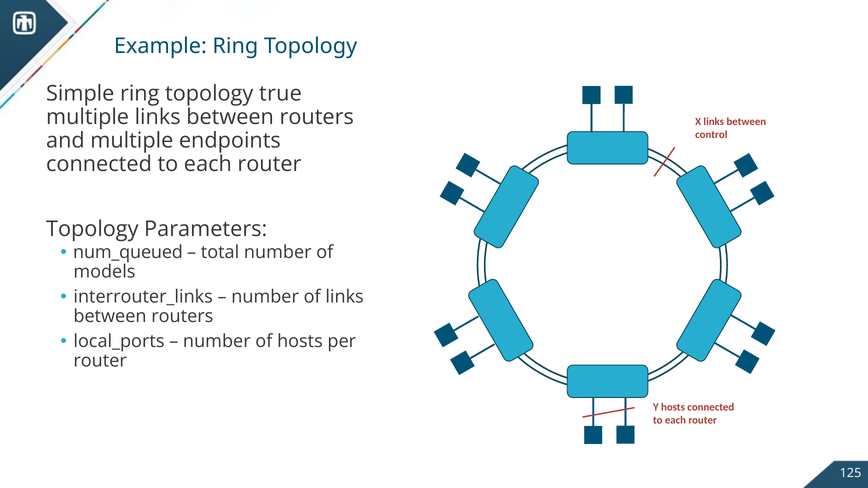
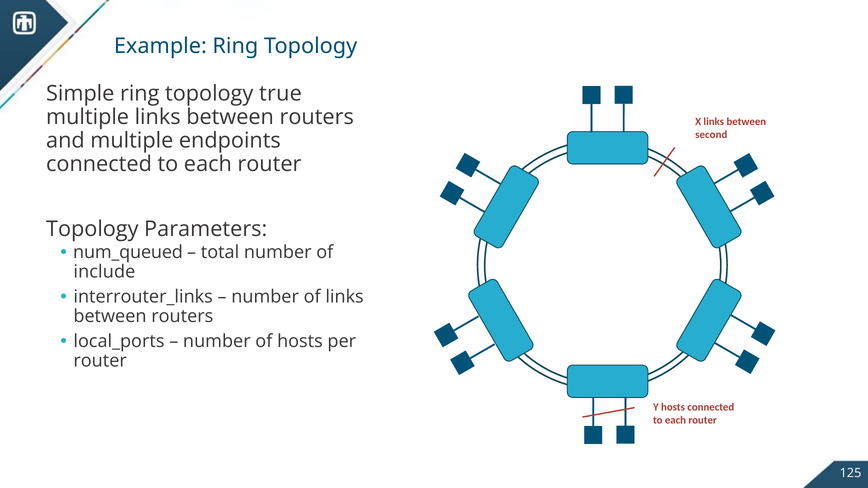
control: control -> second
models: models -> include
